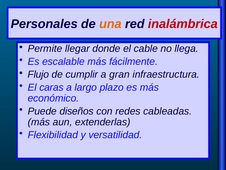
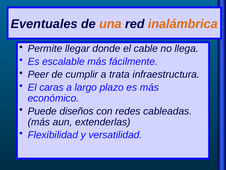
Personales: Personales -> Eventuales
inalámbrica colour: red -> orange
Flujo: Flujo -> Peer
gran: gran -> trata
